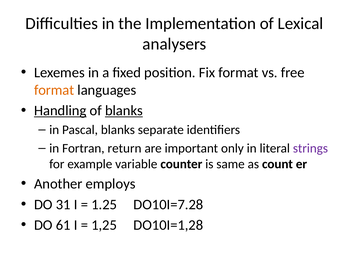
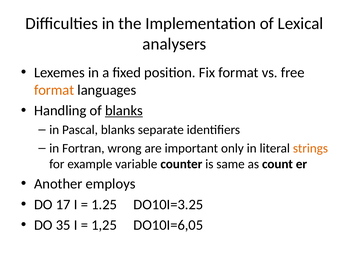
Handling underline: present -> none
return: return -> wrong
strings colour: purple -> orange
31: 31 -> 17
DO10I=7.28: DO10I=7.28 -> DO10I=3.25
61: 61 -> 35
DO10I=1,28: DO10I=1,28 -> DO10I=6,05
